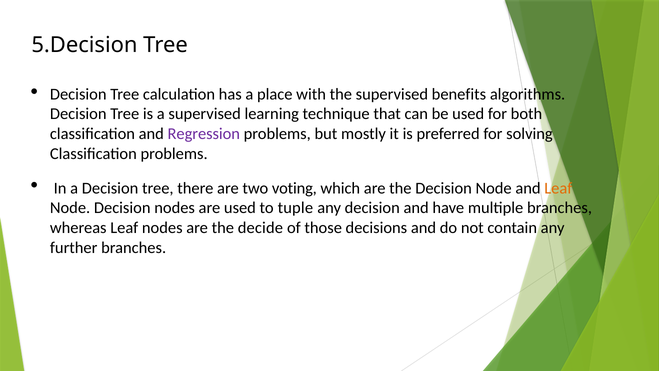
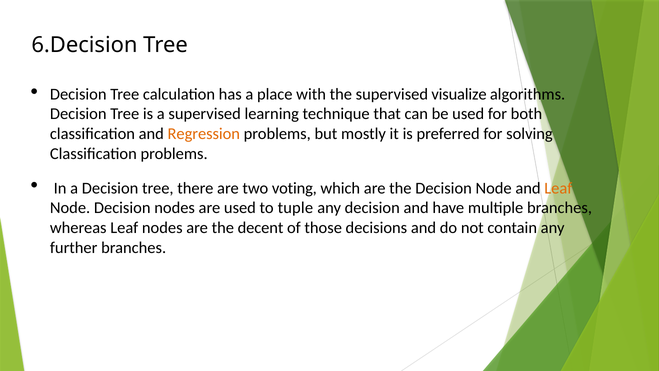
5.Decision: 5.Decision -> 6.Decision
benefits: benefits -> visualize
Regression colour: purple -> orange
decide: decide -> decent
